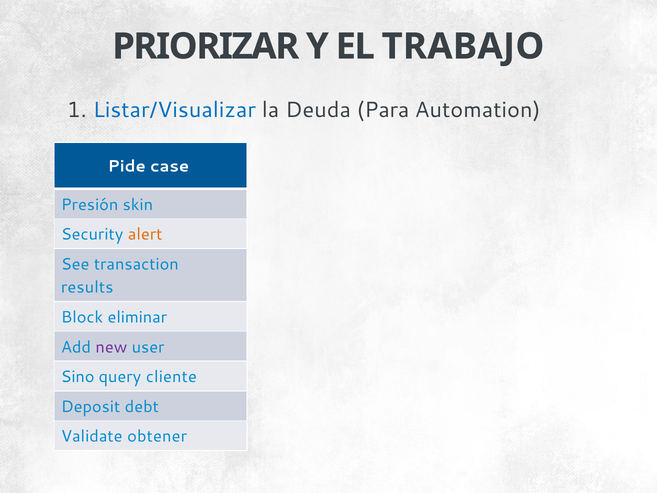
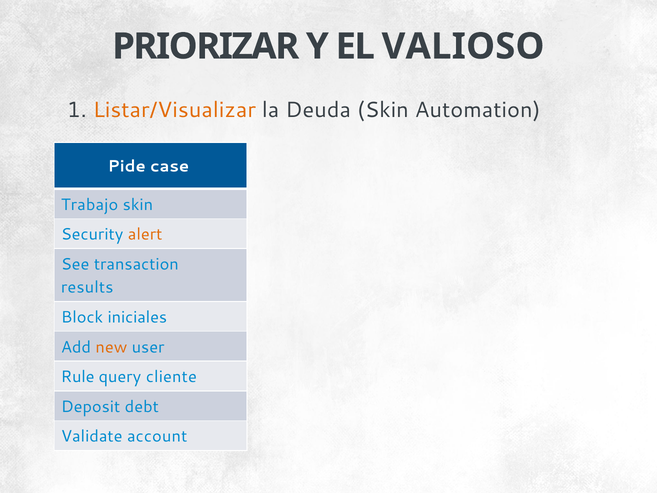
TRABAJO: TRABAJO -> VALIOSO
Listar/Visualizar colour: blue -> orange
Deuda Para: Para -> Skin
Presión: Presión -> Trabajo
eliminar: eliminar -> iniciales
new colour: purple -> orange
Sino: Sino -> Rule
obtener: obtener -> account
